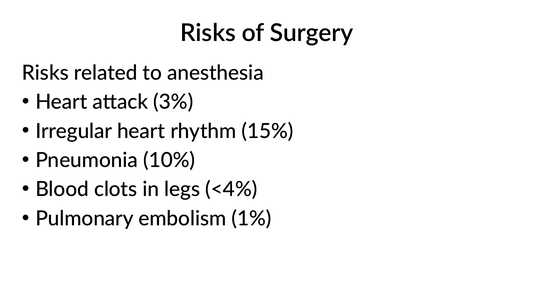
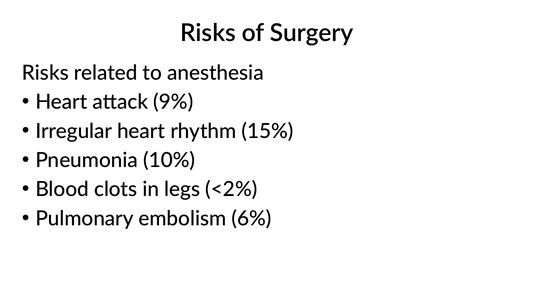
3%: 3% -> 9%
<4%: <4% -> <2%
1%: 1% -> 6%
